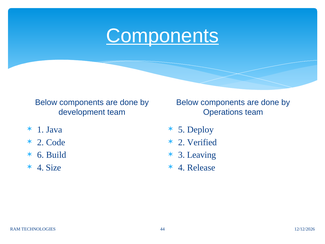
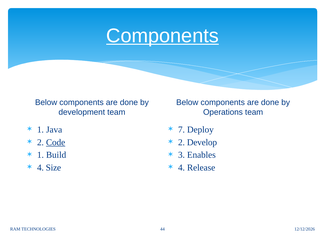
5: 5 -> 7
Code underline: none -> present
Verified: Verified -> Develop
6 at (40, 155): 6 -> 1
Leaving: Leaving -> Enables
